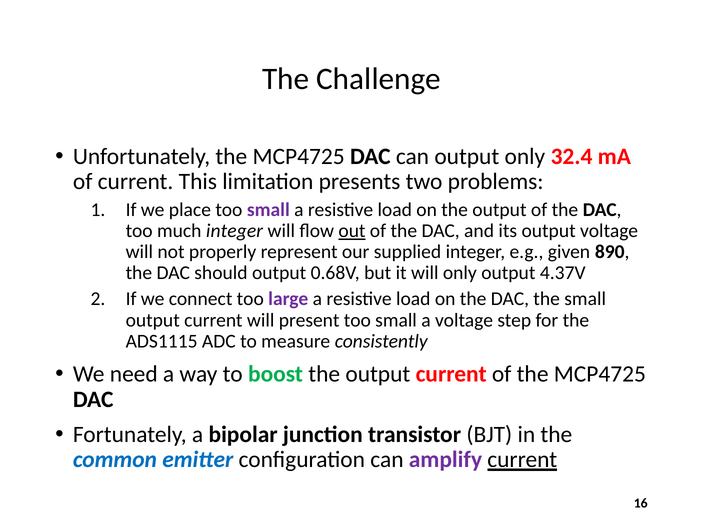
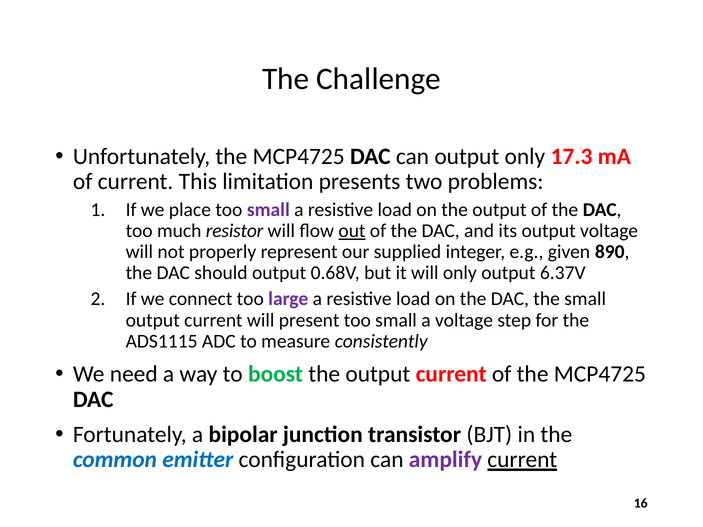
32.4: 32.4 -> 17.3
much integer: integer -> resistor
4.37V: 4.37V -> 6.37V
